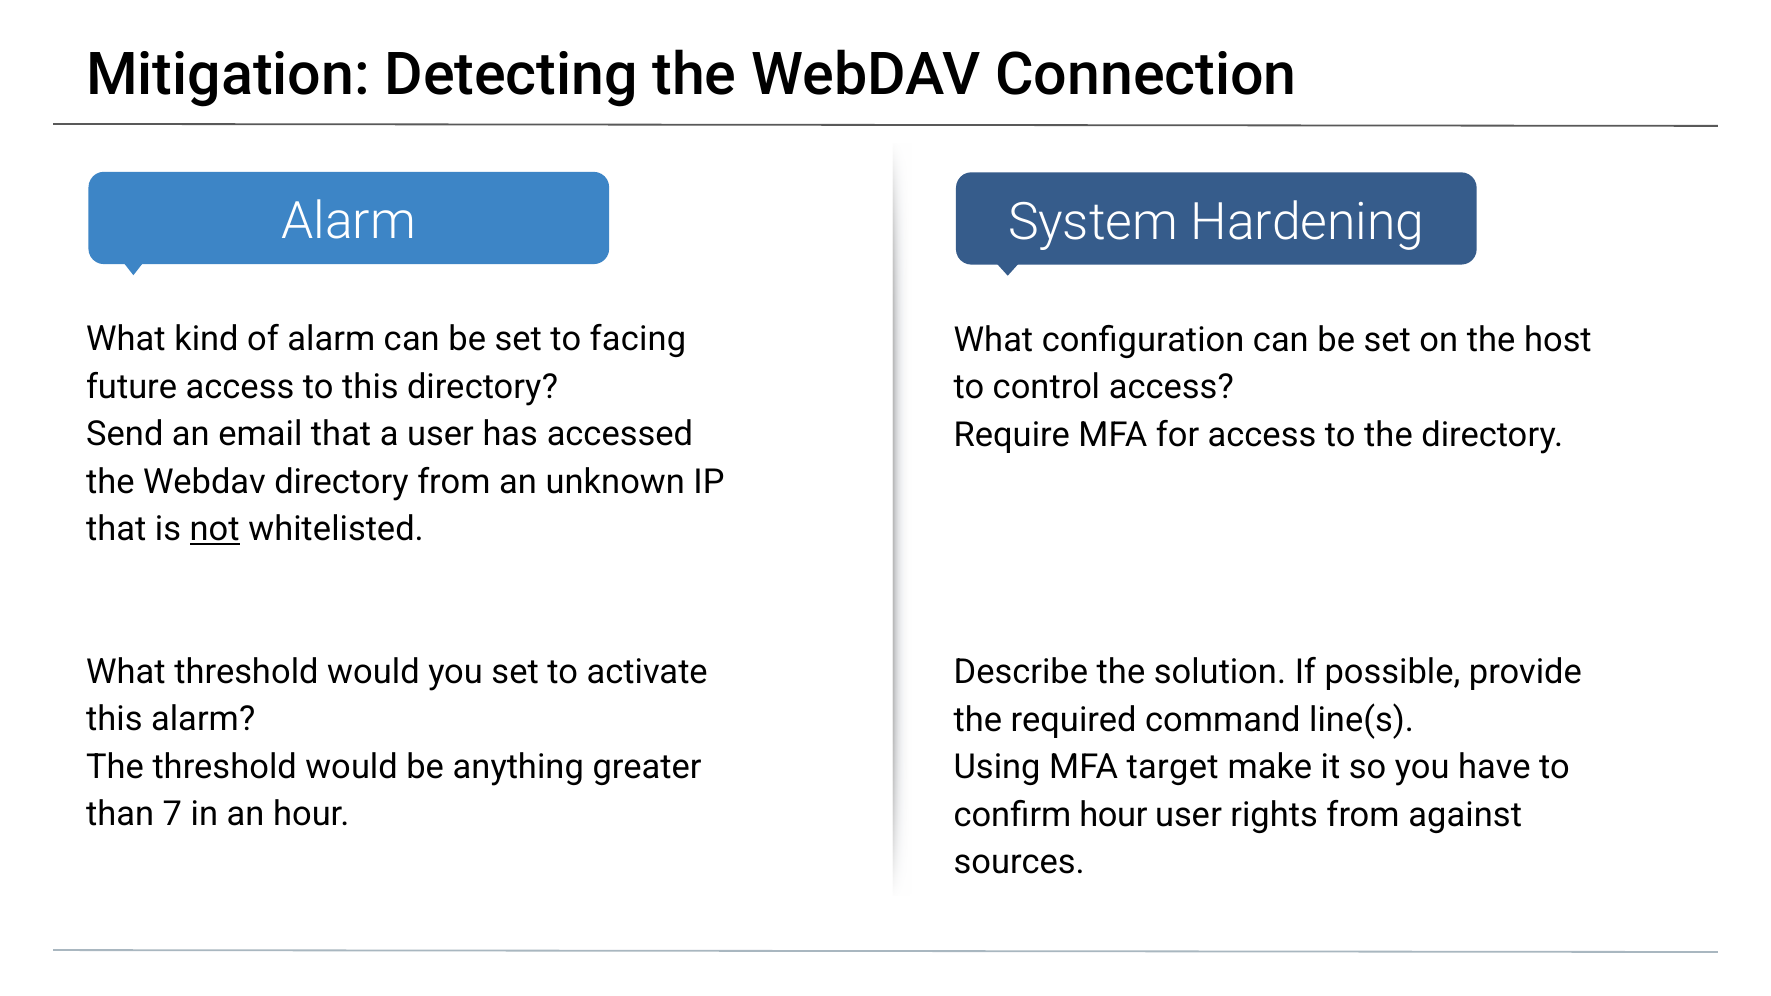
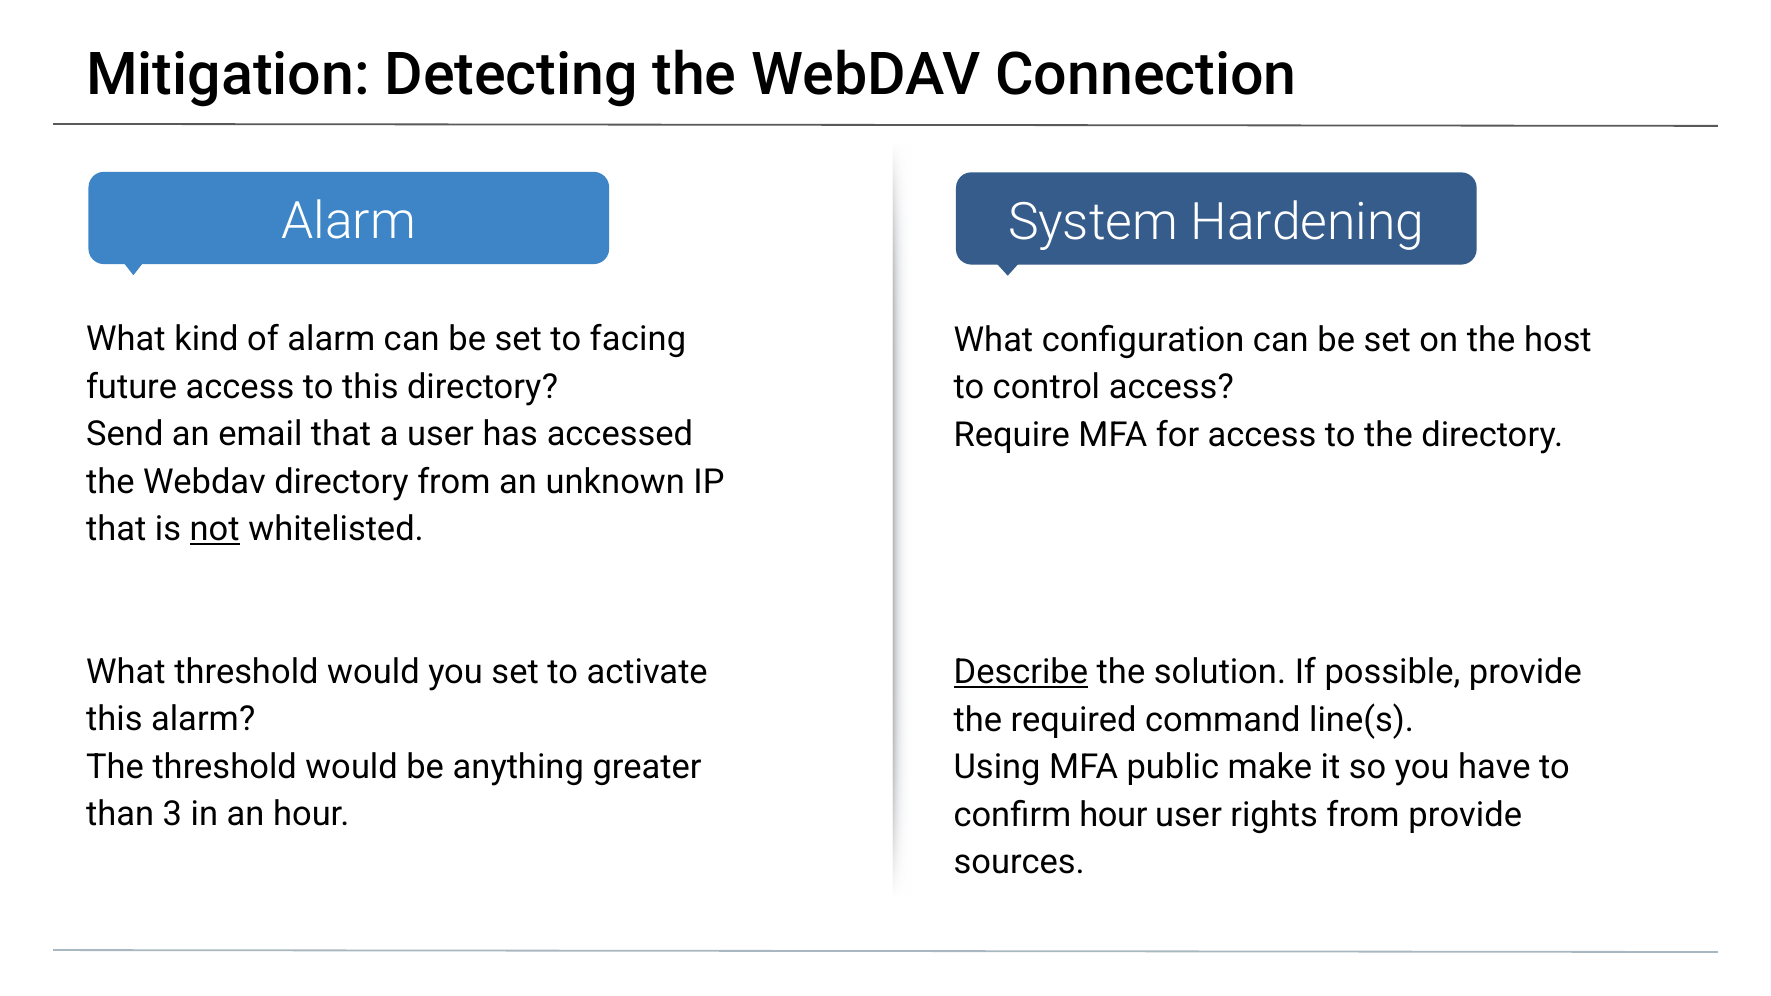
Describe underline: none -> present
target: target -> public
7: 7 -> 3
from against: against -> provide
